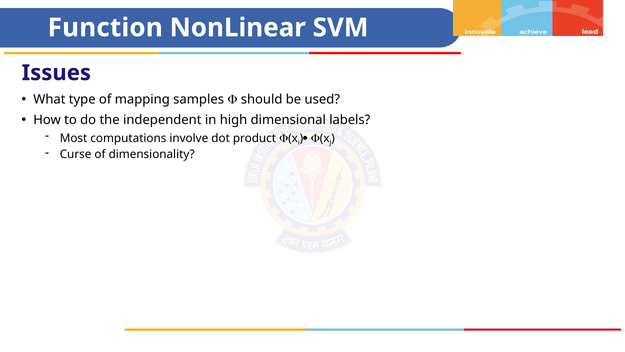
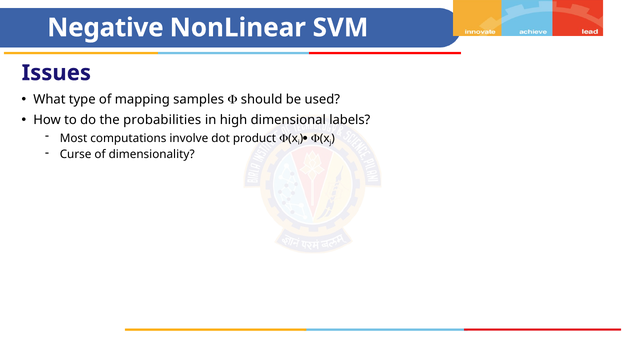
Function: Function -> Negative
independent: independent -> probabilities
